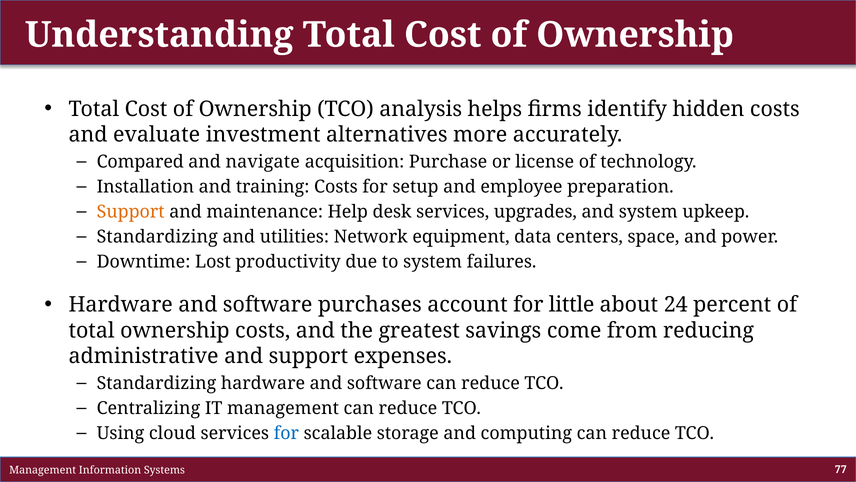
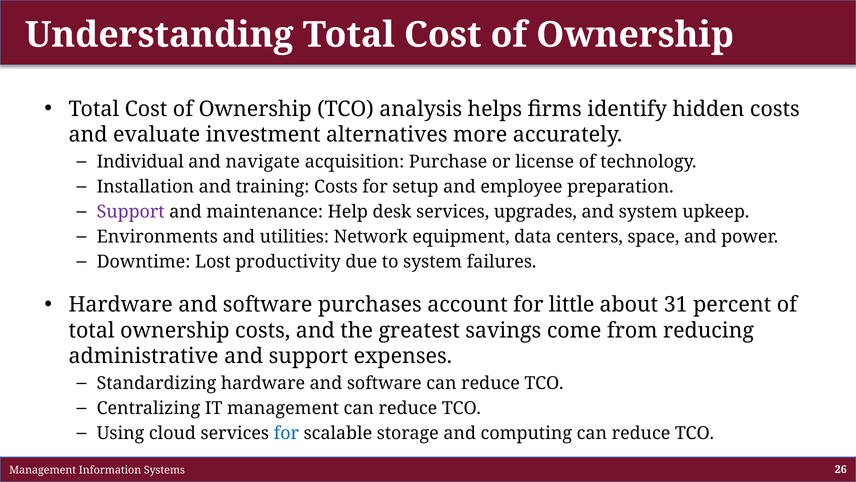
Compared: Compared -> Individual
Support at (131, 212) colour: orange -> purple
Standardizing at (157, 237): Standardizing -> Environments
24: 24 -> 31
77: 77 -> 26
